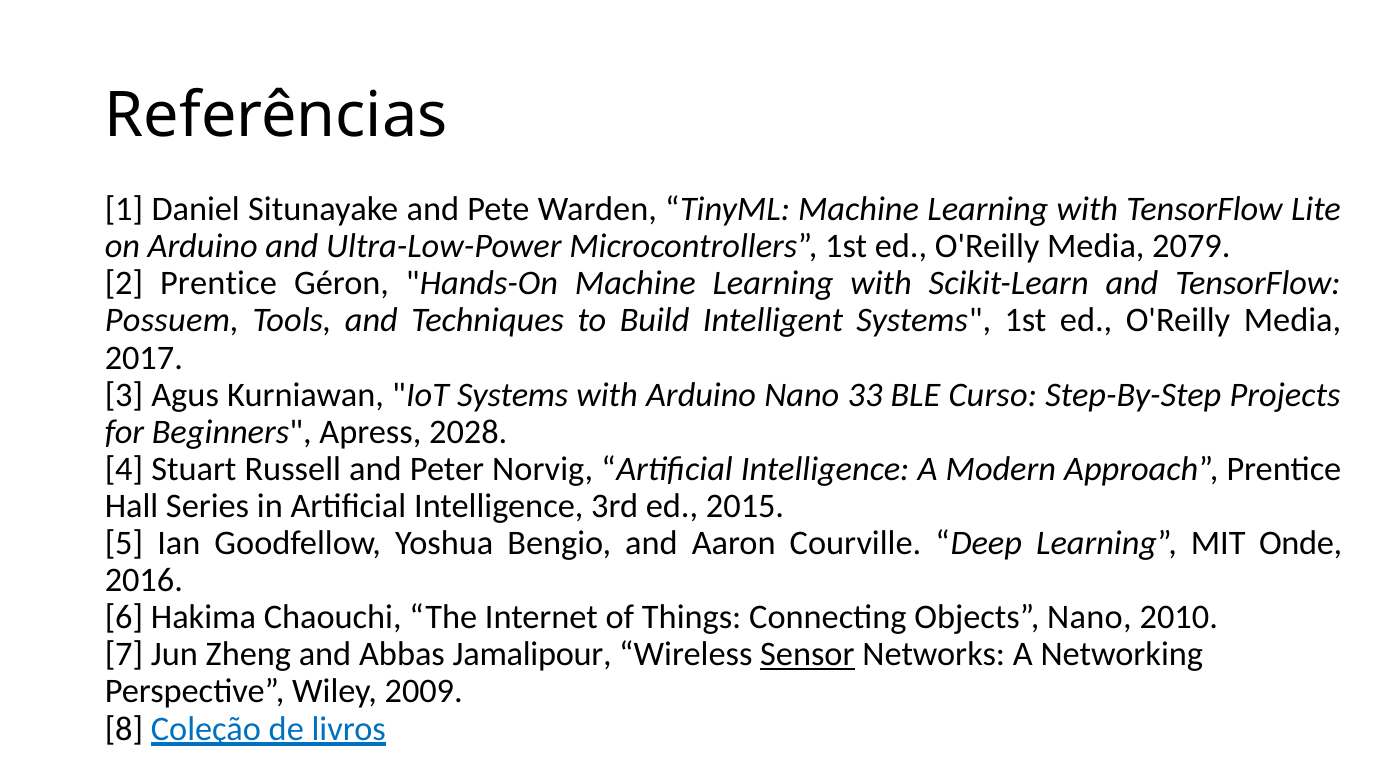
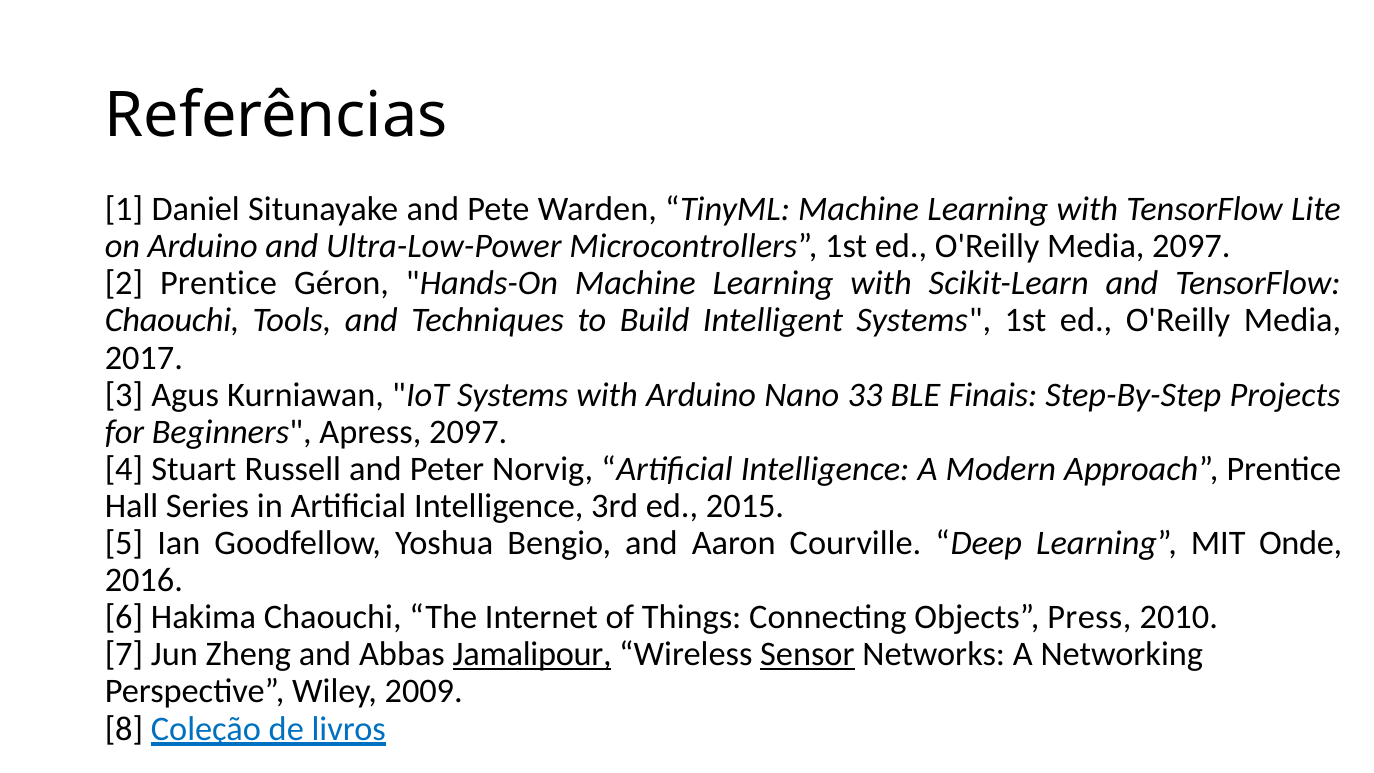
Media 2079: 2079 -> 2097
Possuem at (172, 321): Possuem -> Chaouchi
Curso: Curso -> Finais
Apress 2028: 2028 -> 2097
Objects Nano: Nano -> Press
Jamalipour underline: none -> present
